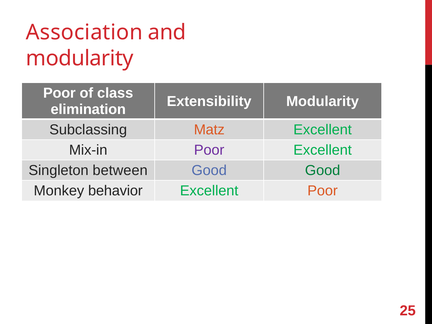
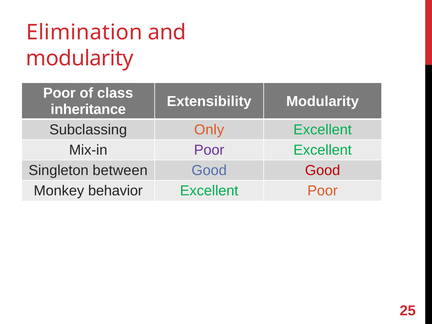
Association: Association -> Elimination
elimination: elimination -> inheritance
Matz: Matz -> Only
Good at (323, 170) colour: green -> red
